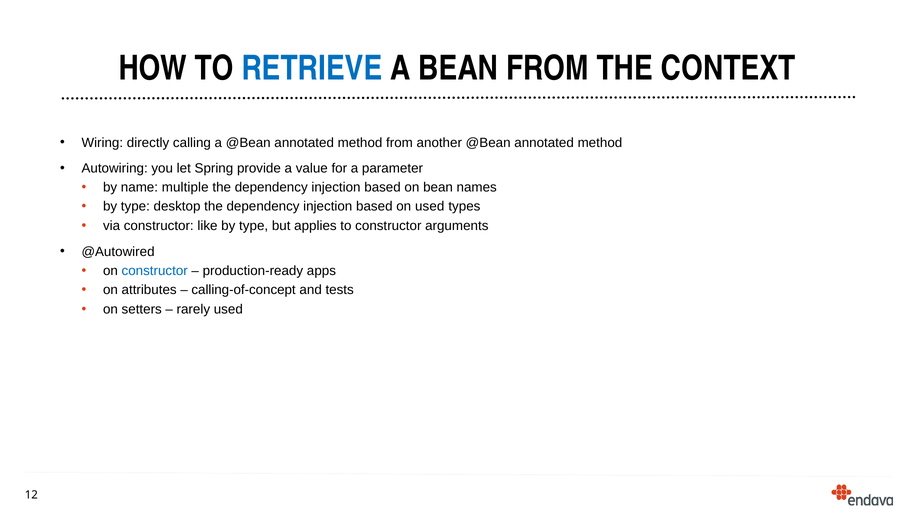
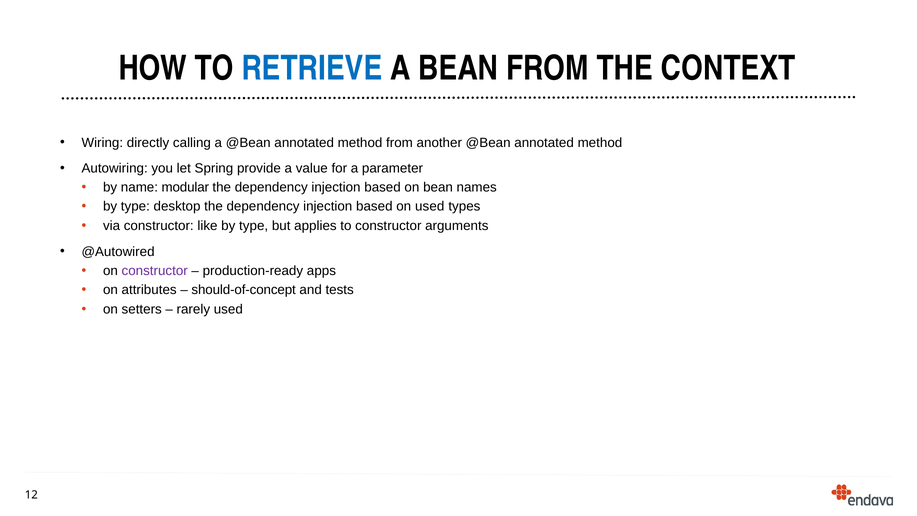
multiple: multiple -> modular
constructor at (155, 271) colour: blue -> purple
calling-of-concept: calling-of-concept -> should-of-concept
